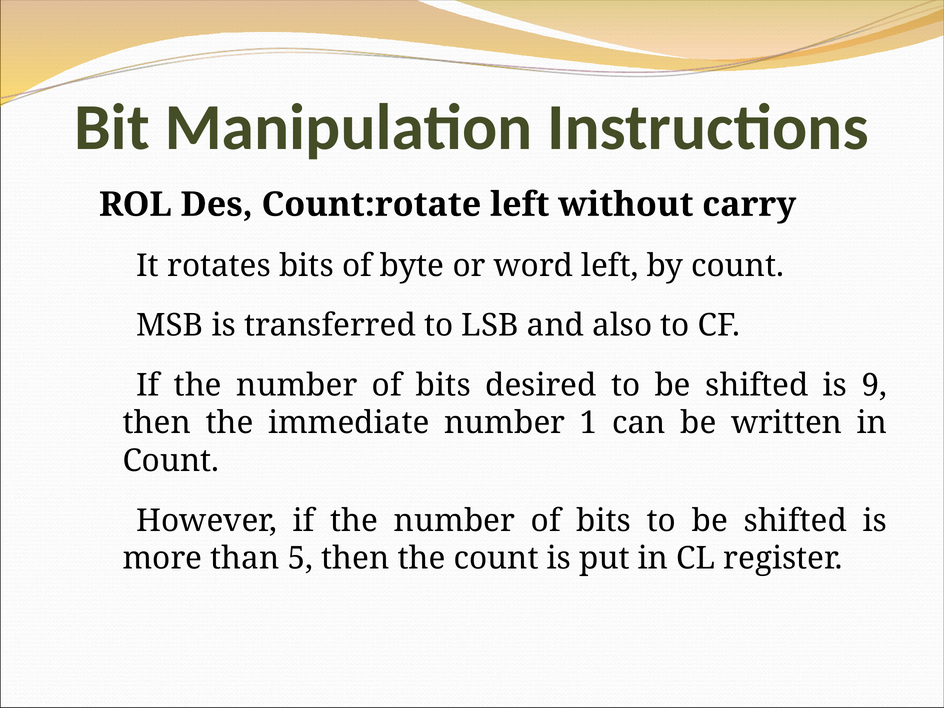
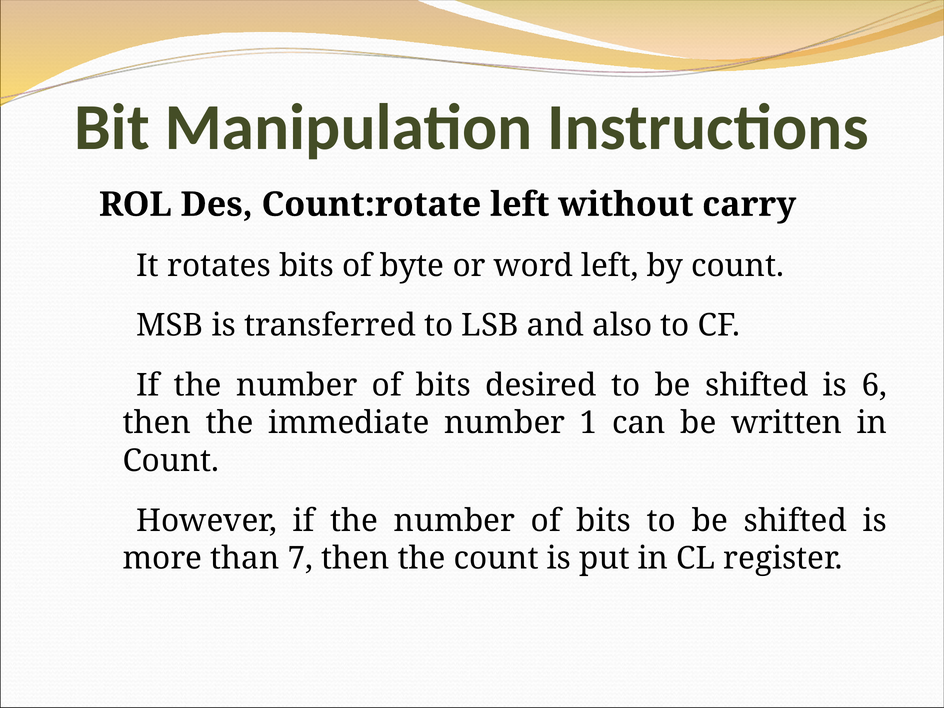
9: 9 -> 6
5: 5 -> 7
